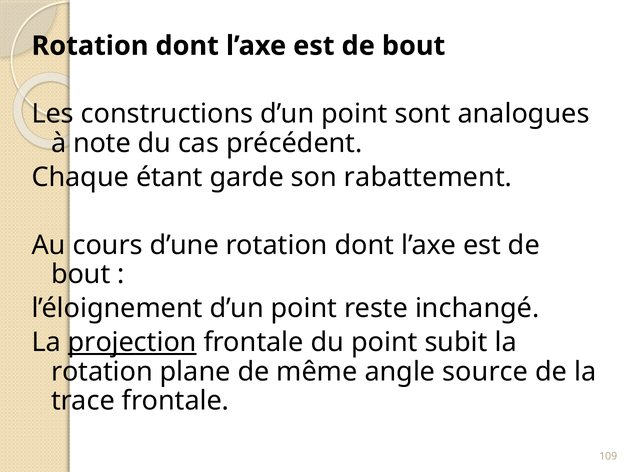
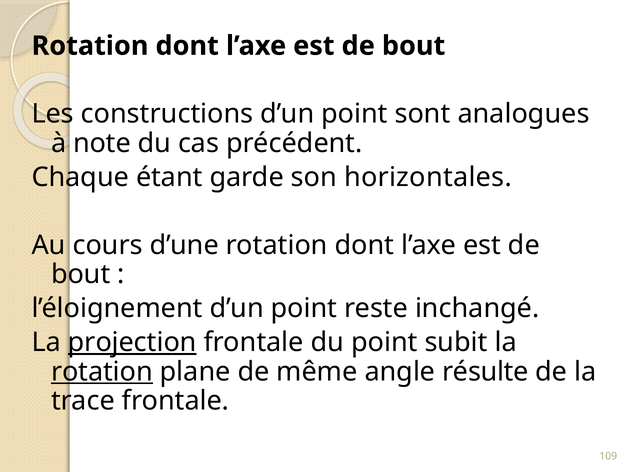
rabattement: rabattement -> horizontales
rotation at (102, 371) underline: none -> present
source: source -> résulte
